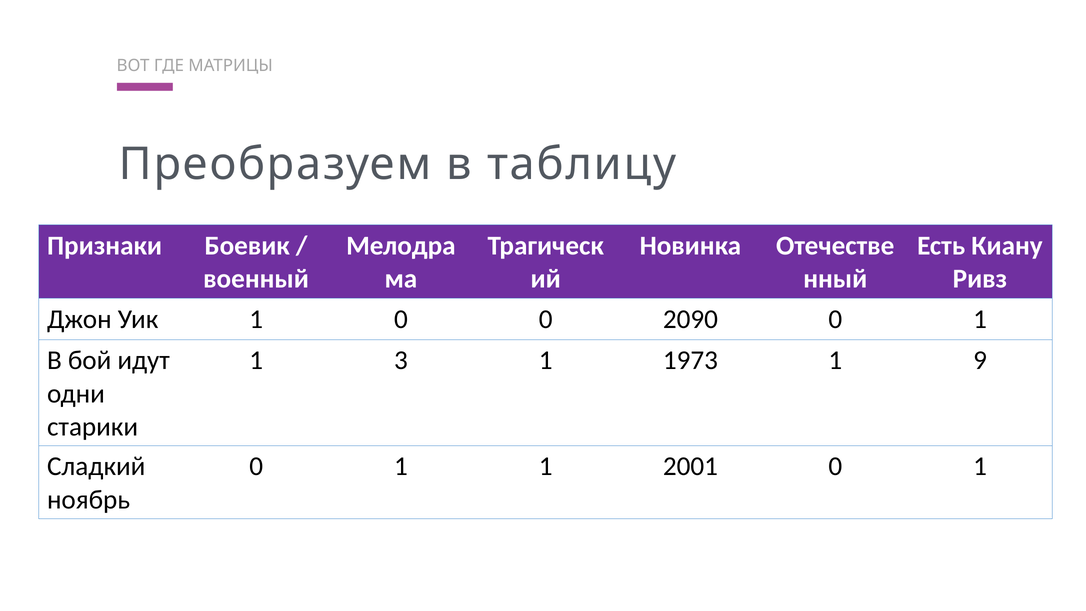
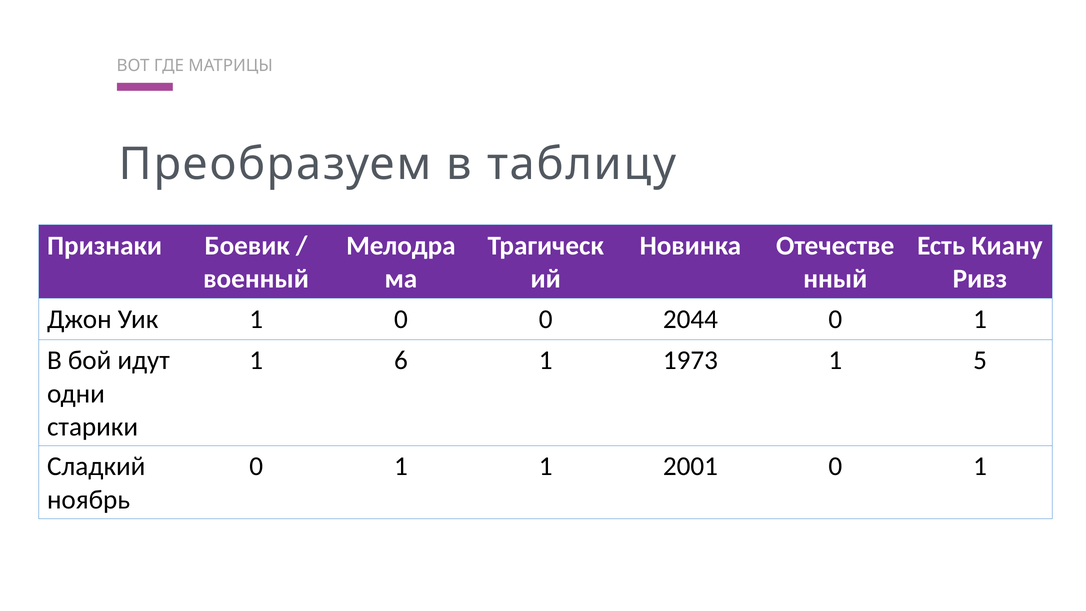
2090: 2090 -> 2044
3: 3 -> 6
9: 9 -> 5
